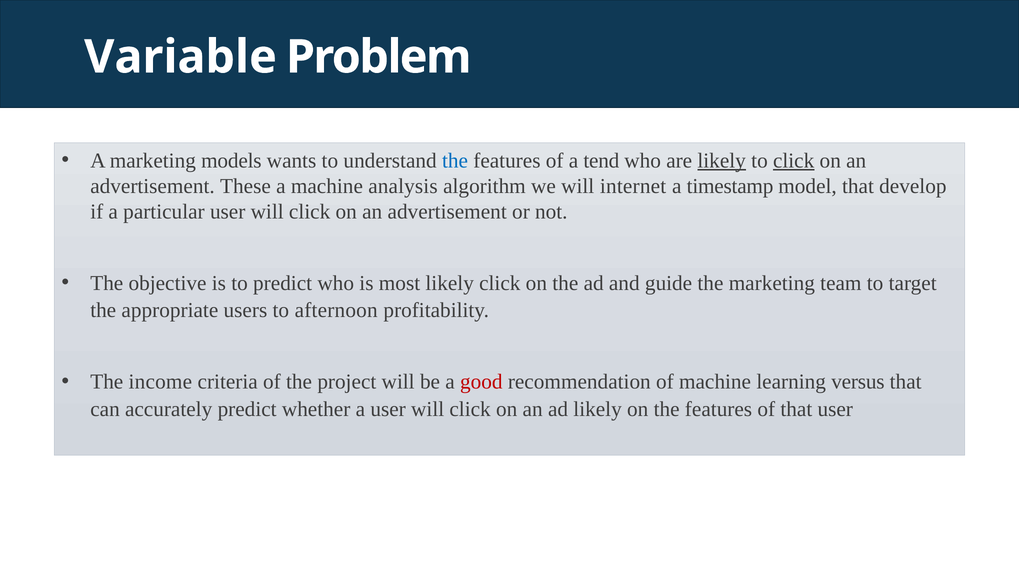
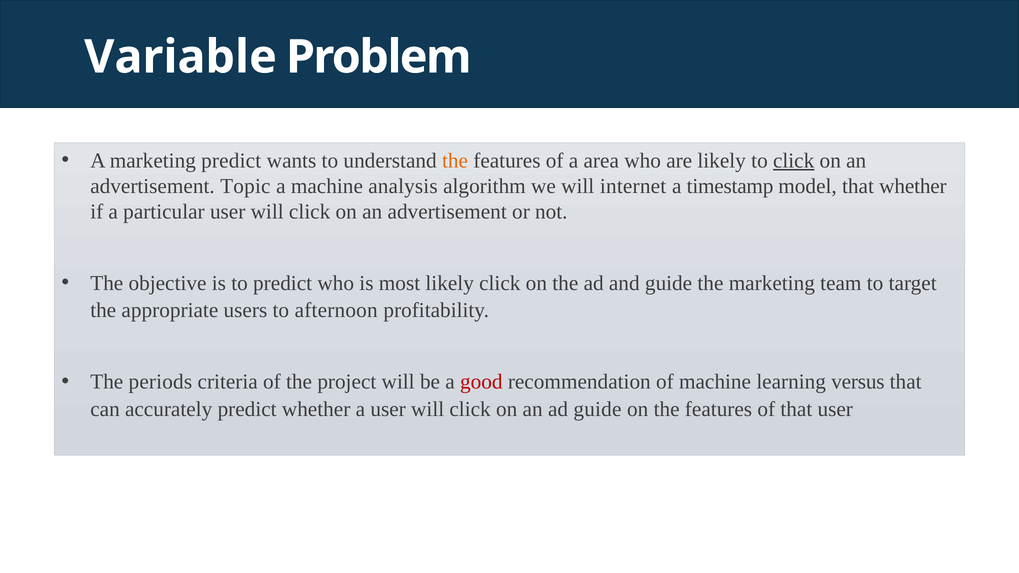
marketing models: models -> predict
the at (455, 161) colour: blue -> orange
tend: tend -> area
likely at (722, 161) underline: present -> none
These: These -> Topic
that develop: develop -> whether
income: income -> periods
ad likely: likely -> guide
